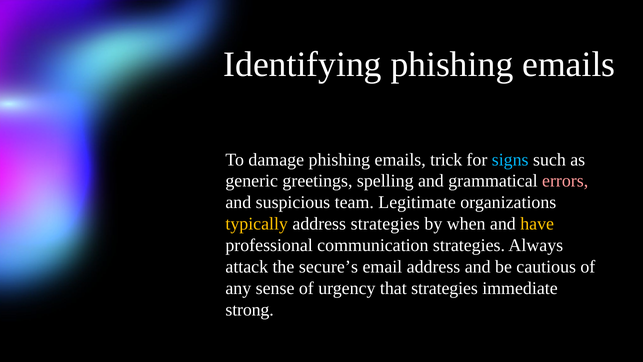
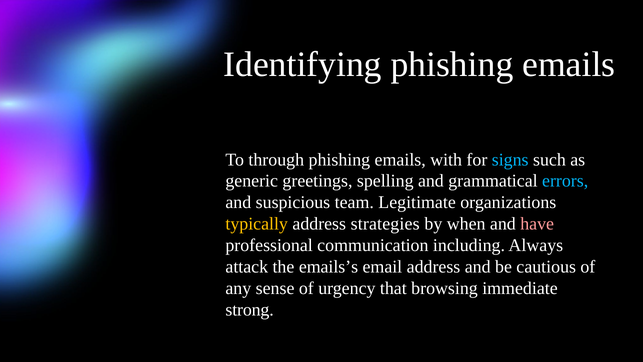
damage: damage -> through
trick: trick -> with
errors colour: pink -> light blue
have colour: yellow -> pink
communication strategies: strategies -> including
secure’s: secure’s -> emails’s
that strategies: strategies -> browsing
